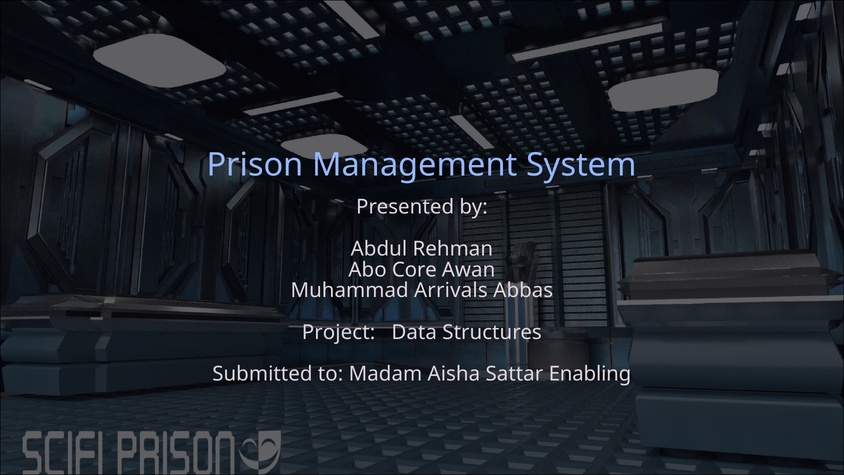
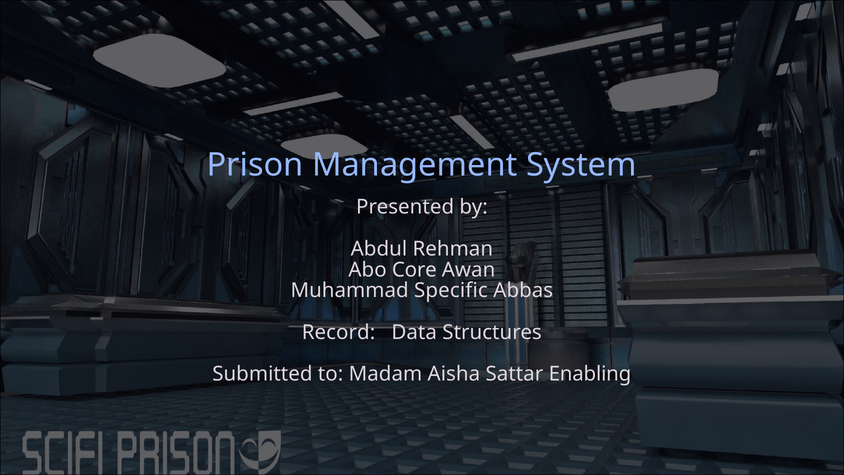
Arrivals: Arrivals -> Specific
Project: Project -> Record
